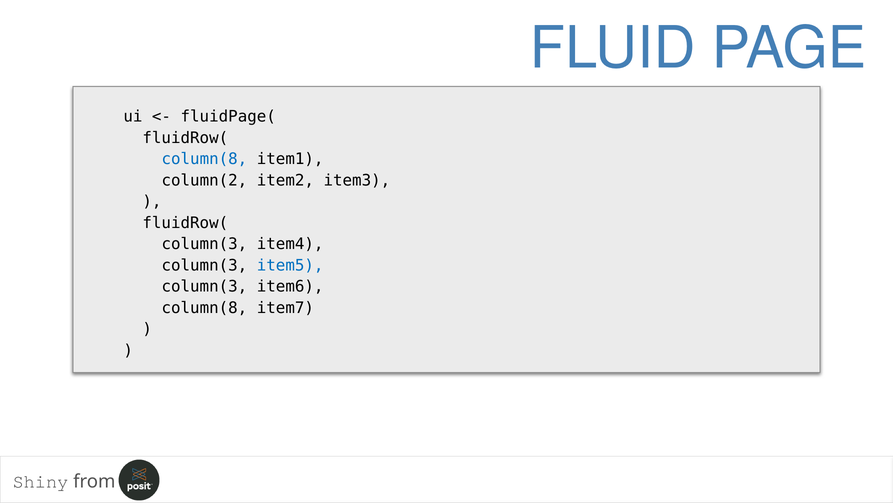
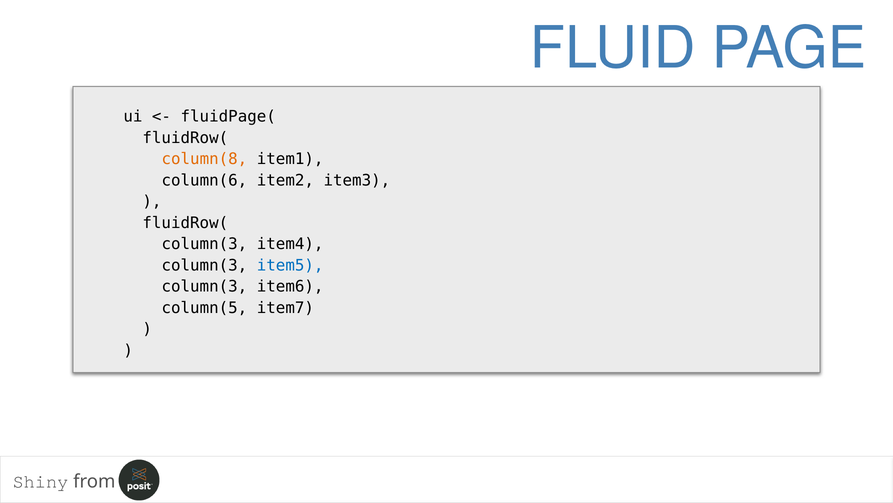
column(8 at (204, 159) colour: blue -> orange
column(2: column(2 -> column(6
column(8 at (204, 307): column(8 -> column(5
